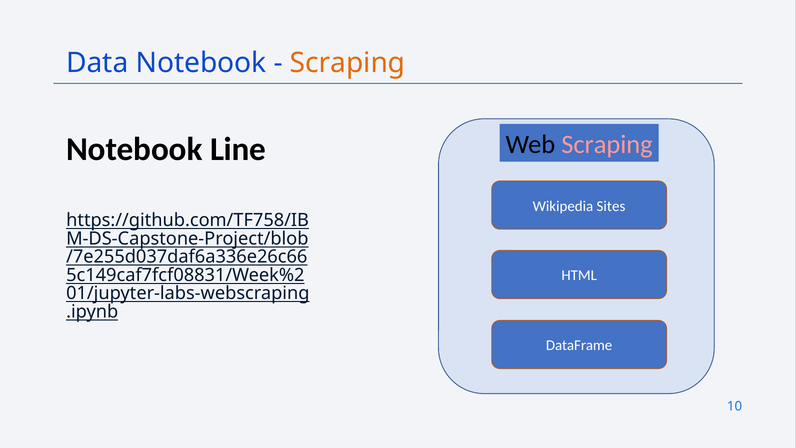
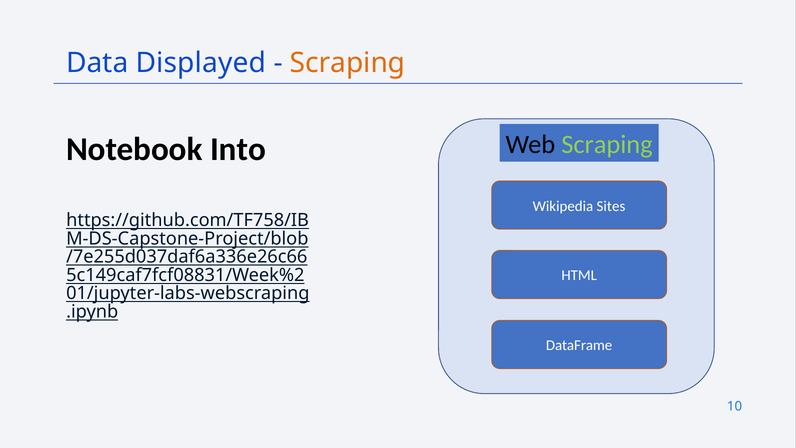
Data Notebook: Notebook -> Displayed
Scraping at (607, 145) colour: pink -> light green
Line: Line -> Into
